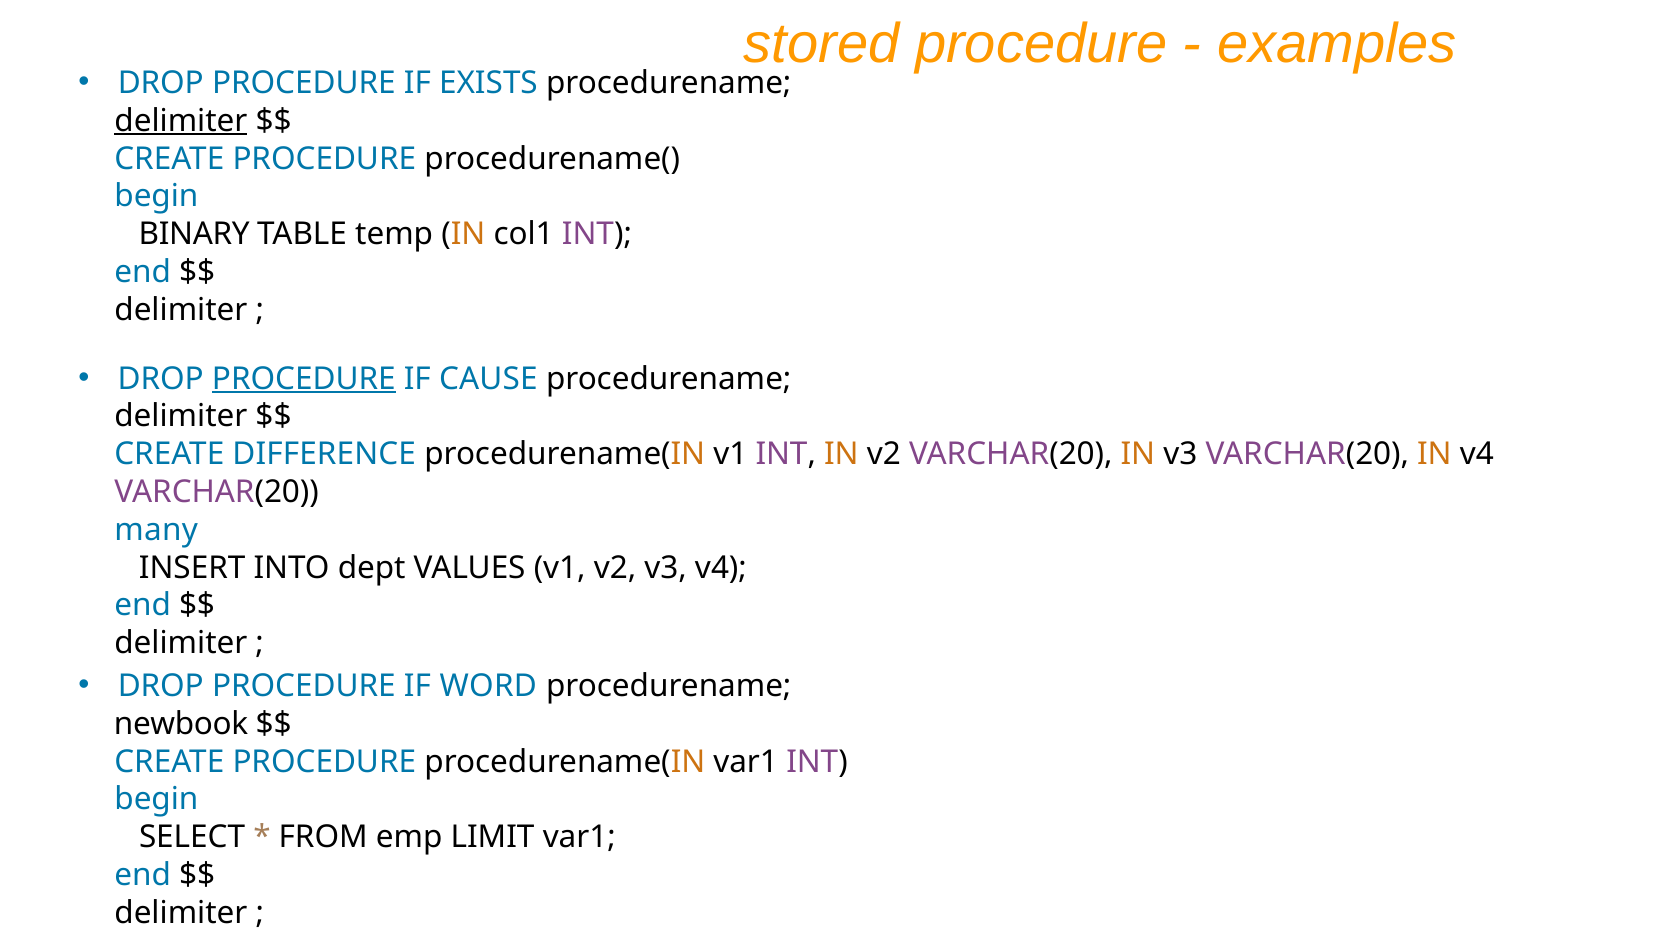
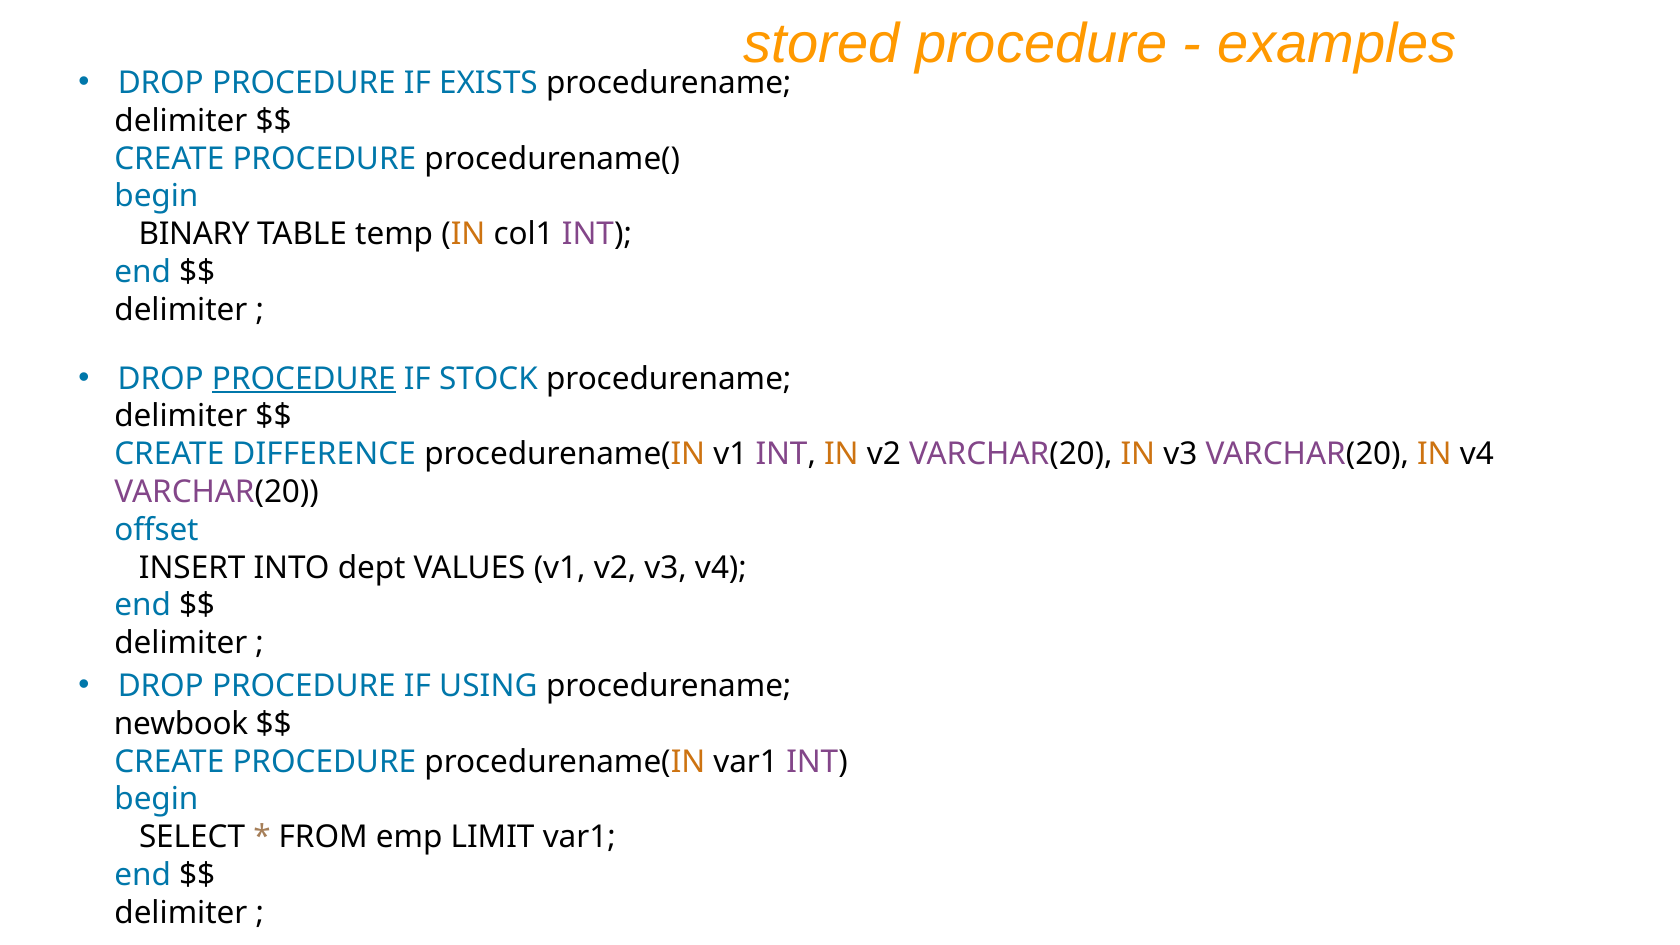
delimiter at (181, 121) underline: present -> none
CAUSE: CAUSE -> STOCK
many: many -> offset
WORD: WORD -> USING
